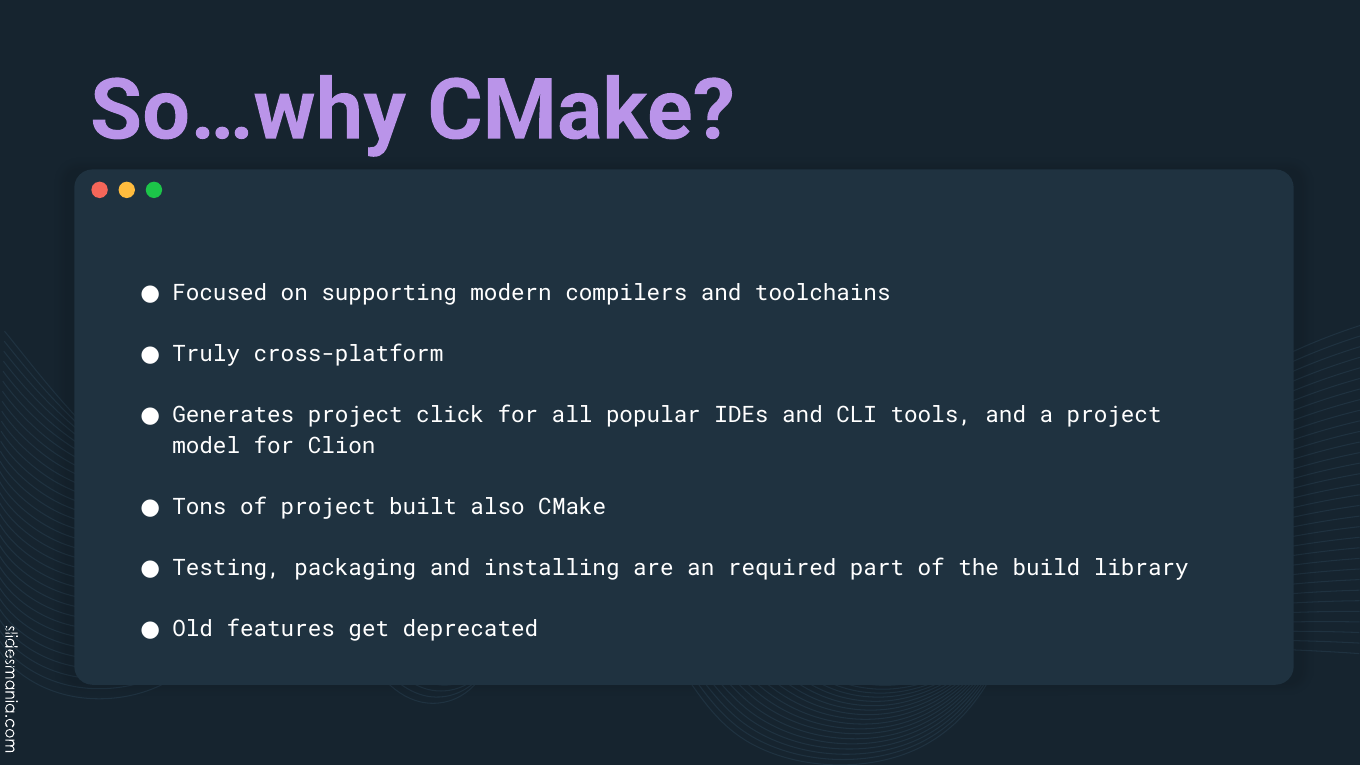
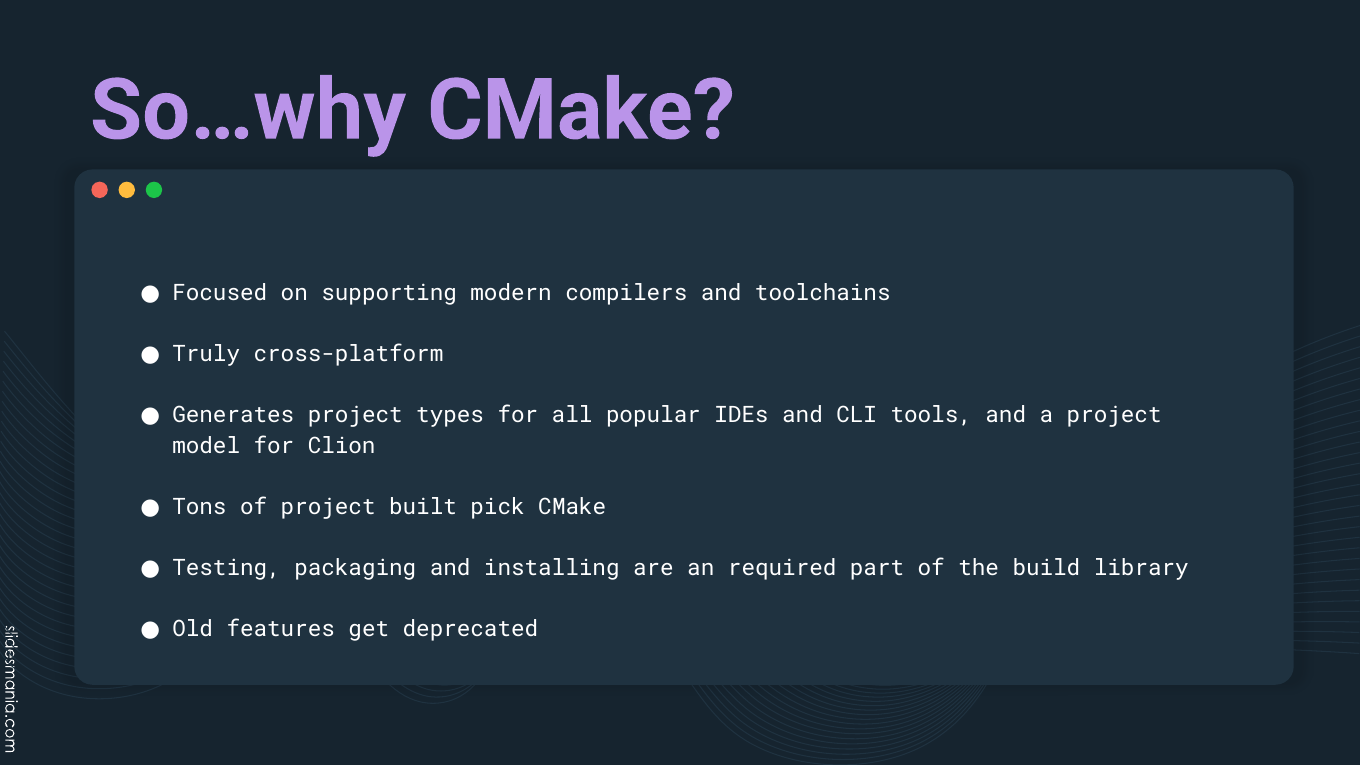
click: click -> types
also: also -> pick
